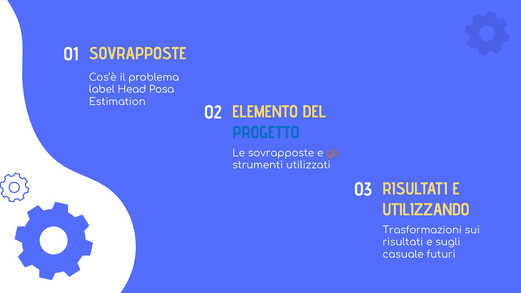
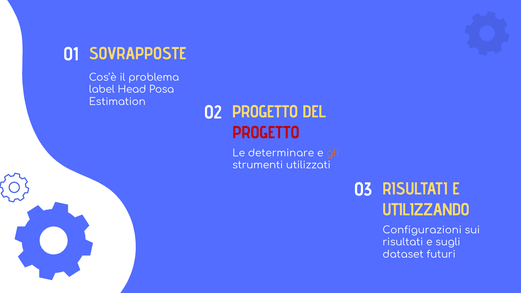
ELEMENTO at (265, 112): ELEMENTO -> PROGETTO
PROGETTO at (266, 132) colour: blue -> red
Le sovrapposte: sovrapposte -> determinare
Trasformazioni: Trasformazioni -> Configurazioni
casuale: casuale -> dataset
